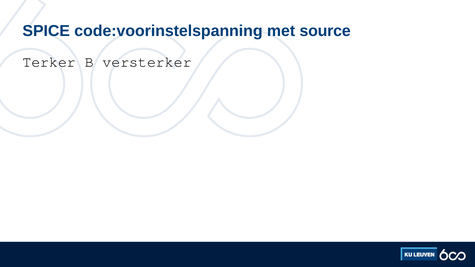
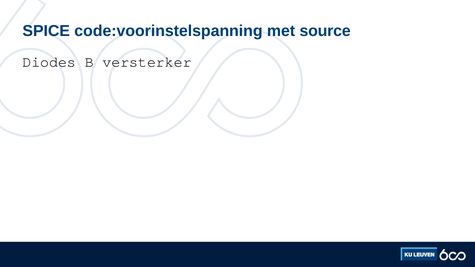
Terker: Terker -> Diodes
